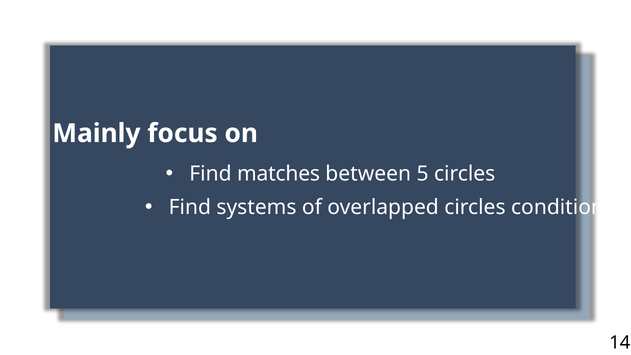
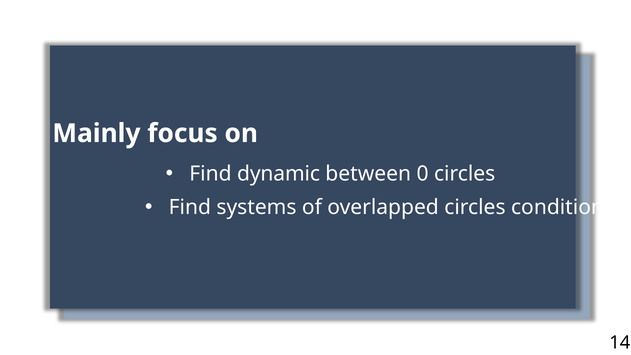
matches: matches -> dynamic
5: 5 -> 0
